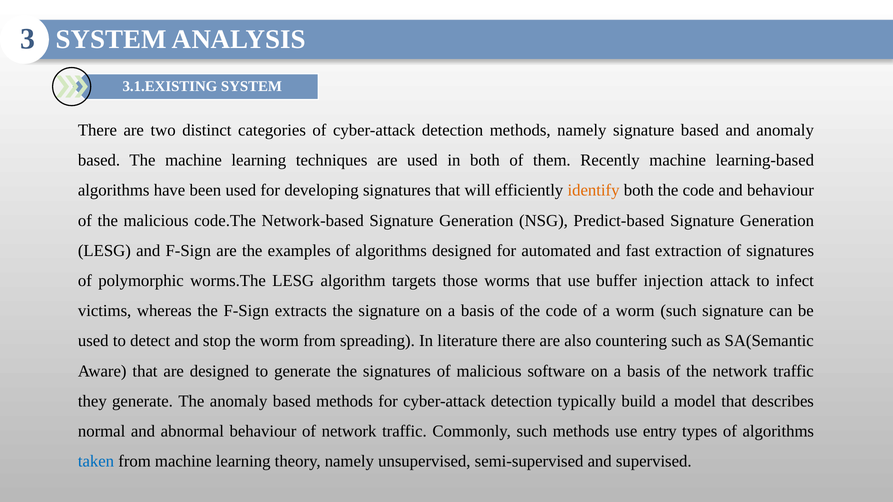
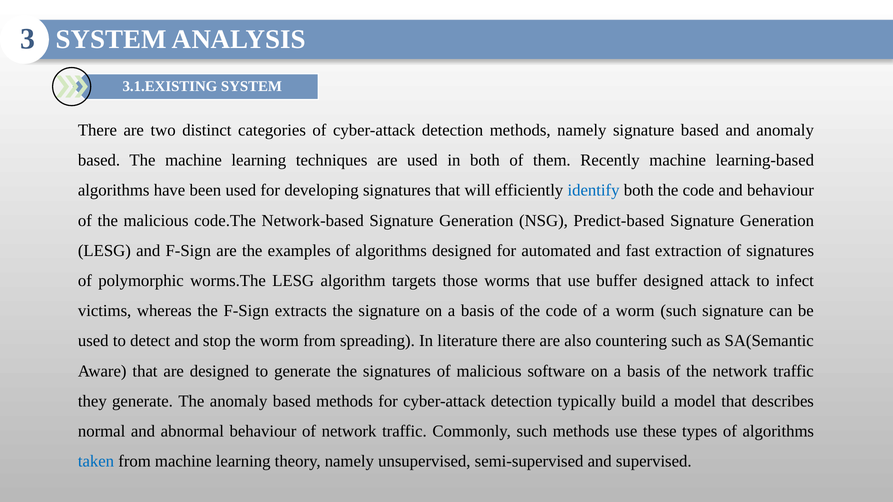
identify colour: orange -> blue
buffer injection: injection -> designed
entry: entry -> these
